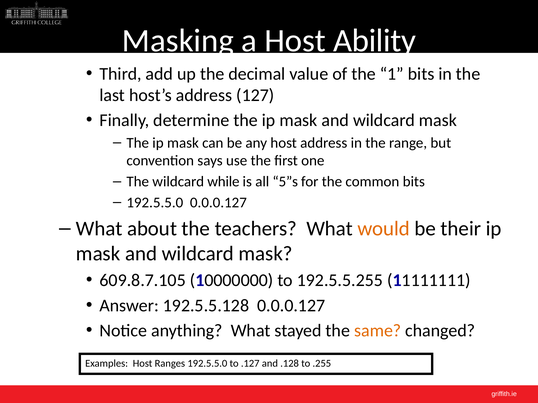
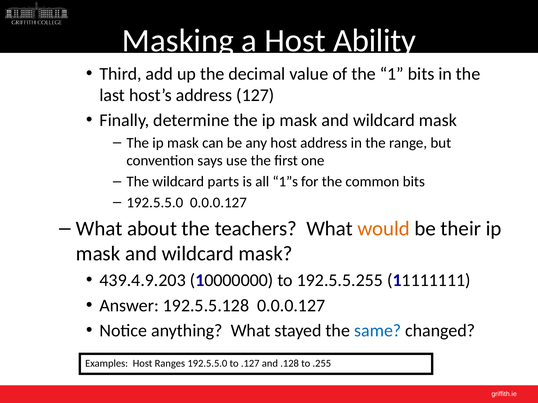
while: while -> parts
5”s: 5”s -> 1”s
609.8.7.105: 609.8.7.105 -> 439.4.9.203
same colour: orange -> blue
